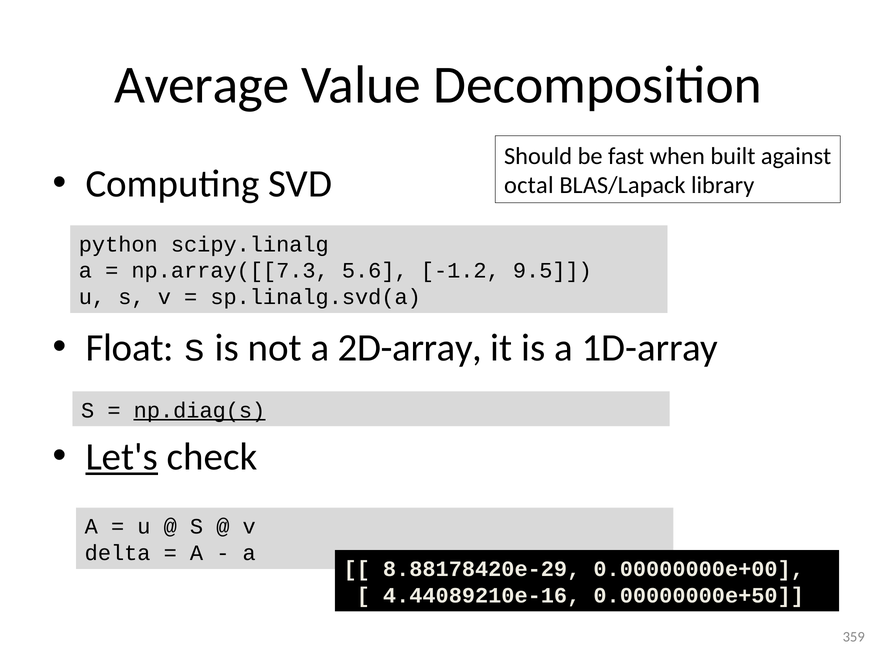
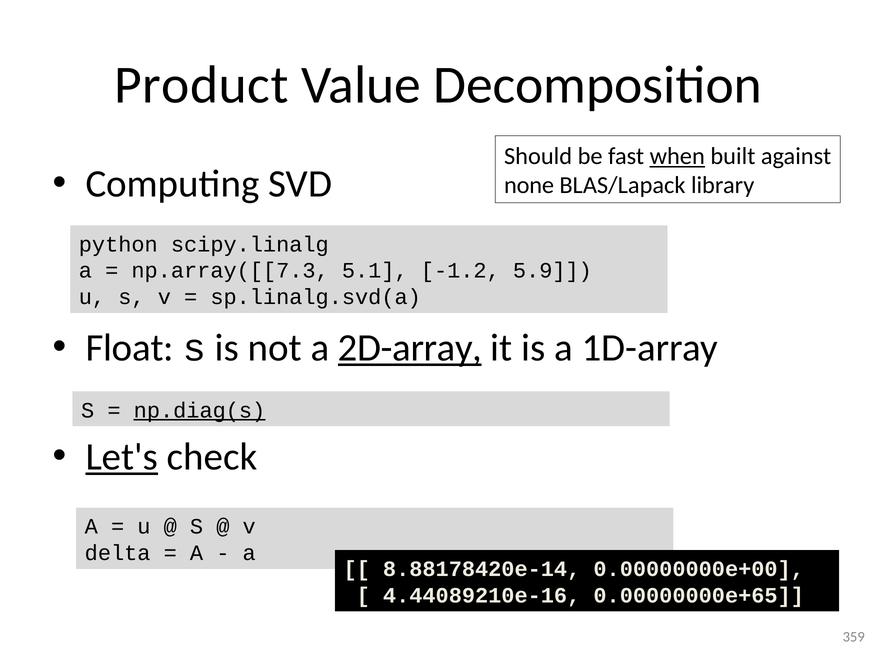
Average: Average -> Product
when underline: none -> present
octal: octal -> none
5.6: 5.6 -> 5.1
9.5: 9.5 -> 5.9
2D-array underline: none -> present
8.88178420e-29: 8.88178420e-29 -> 8.88178420e-14
0.00000000e+50: 0.00000000e+50 -> 0.00000000e+65
